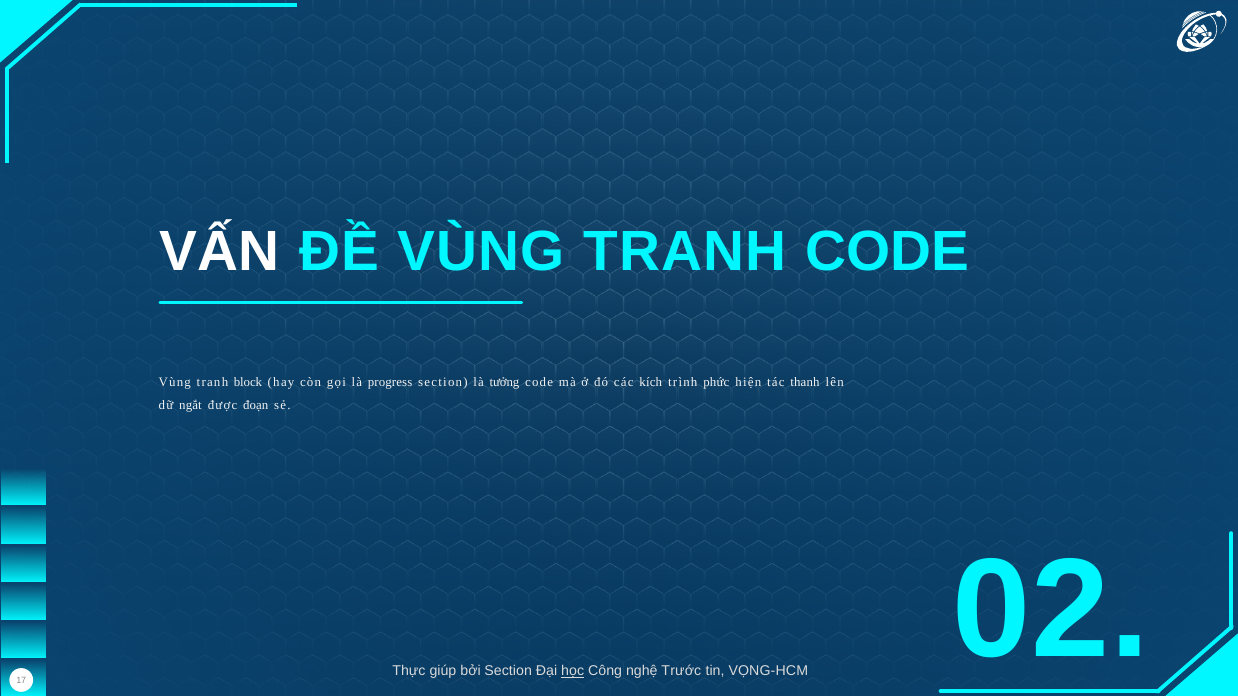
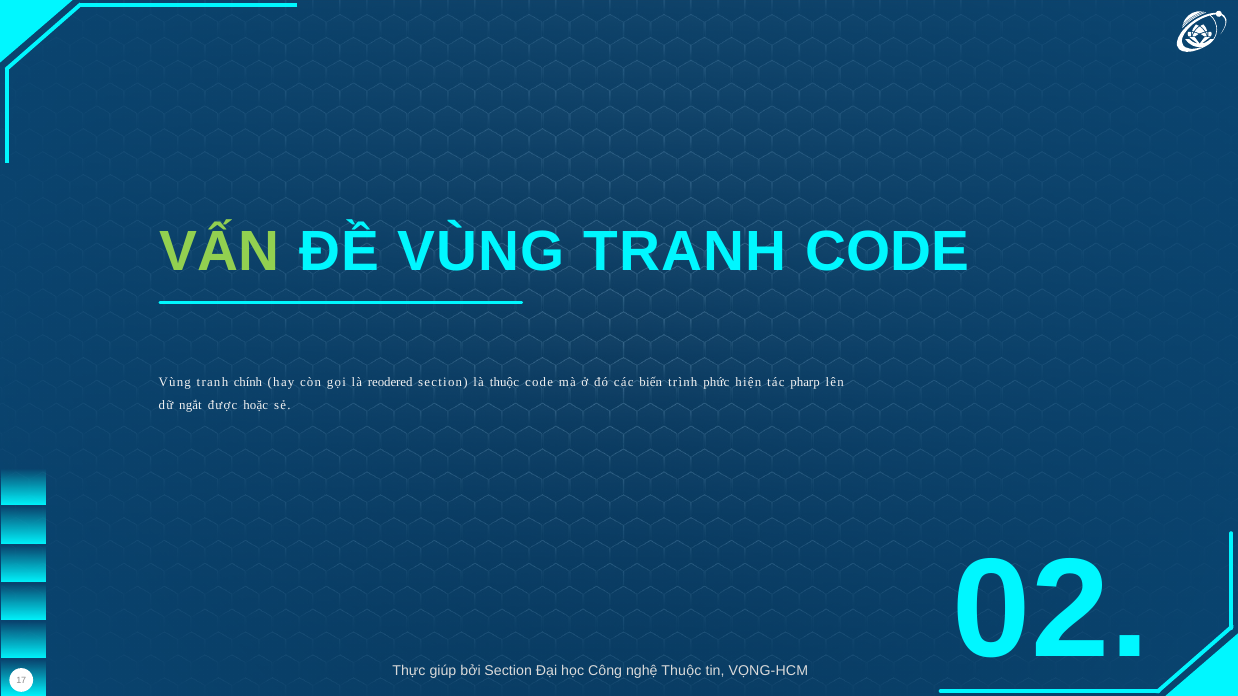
VẤN colour: white -> light green
block: block -> chính
progress: progress -> reodered
là tưởng: tưởng -> thuộc
kích: kích -> biến
thanh: thanh -> pharp
đoạn: đoạn -> hoặc
học underline: present -> none
nghệ Trước: Trước -> Thuộc
